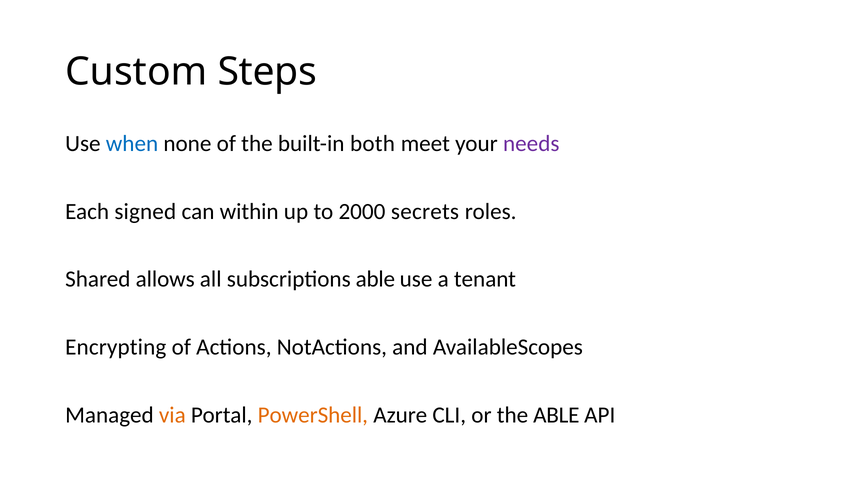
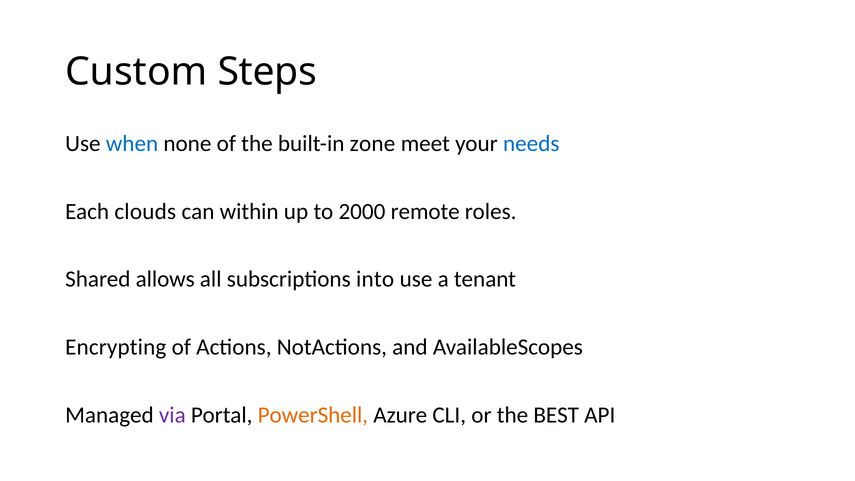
both: both -> zone
needs colour: purple -> blue
signed: signed -> clouds
secrets: secrets -> remote
subscriptions able: able -> into
via colour: orange -> purple
the ABLE: ABLE -> BEST
